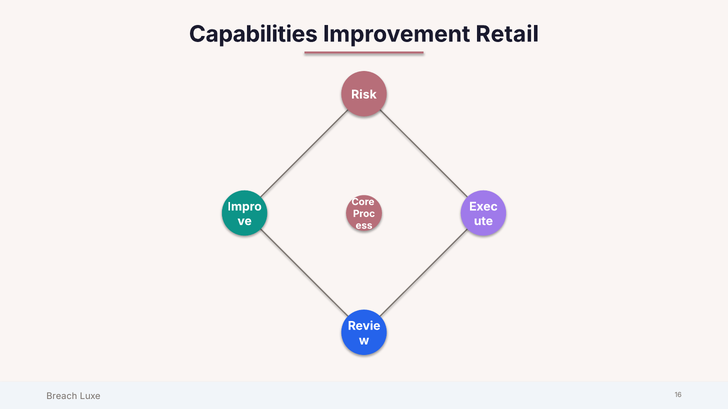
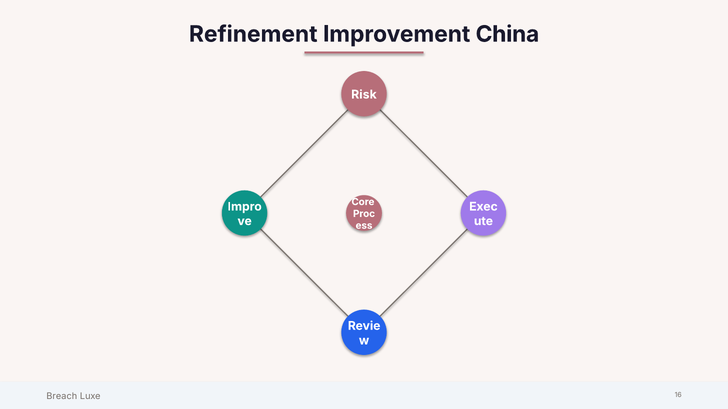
Capabilities: Capabilities -> Refinement
Retail: Retail -> China
